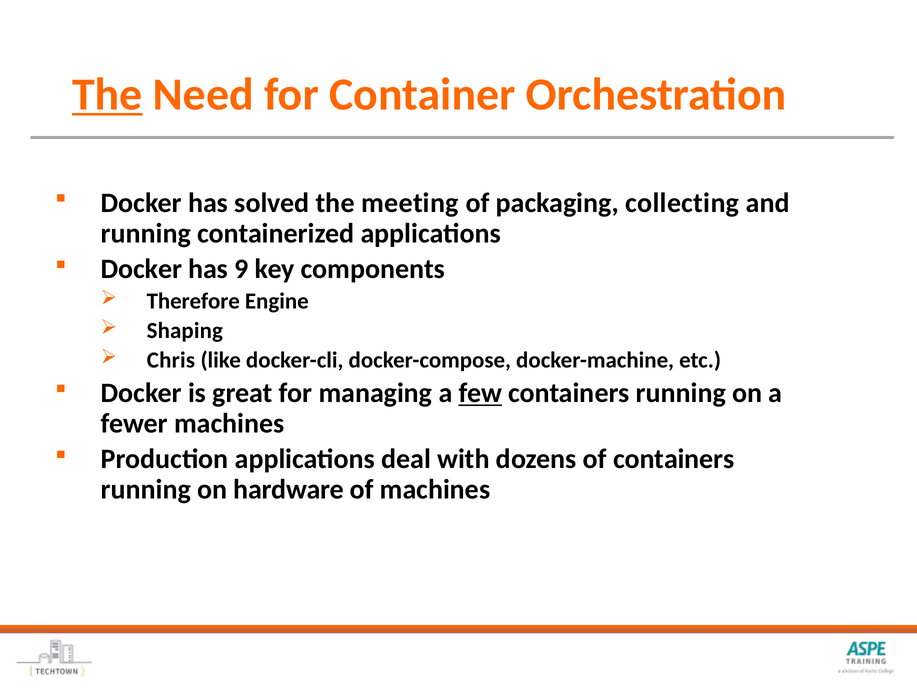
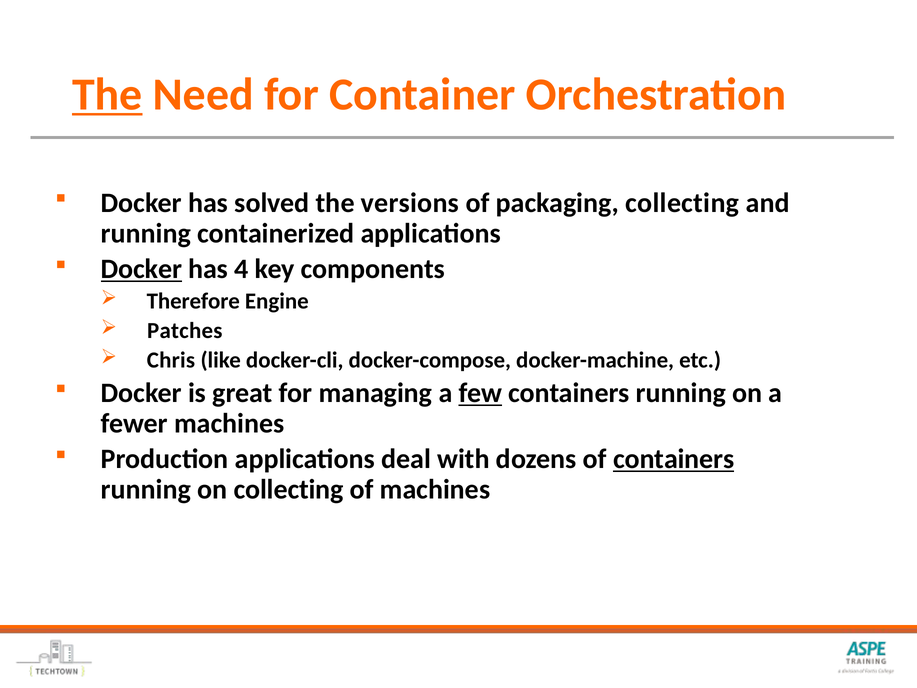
meeting: meeting -> versions
Docker at (141, 269) underline: none -> present
9: 9 -> 4
Shaping: Shaping -> Patches
containers at (674, 459) underline: none -> present
on hardware: hardware -> collecting
